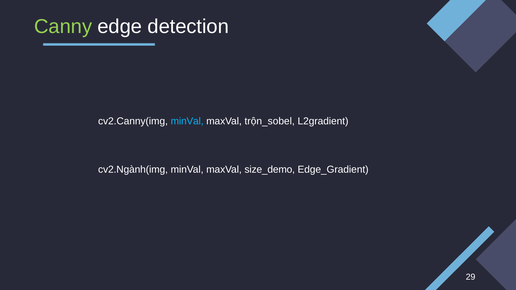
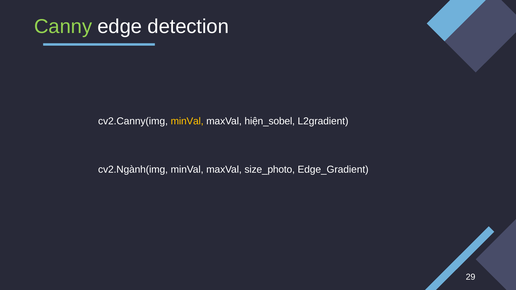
minVal at (187, 121) colour: light blue -> yellow
trộn_sobel: trộn_sobel -> hiện_sobel
size_demo: size_demo -> size_photo
